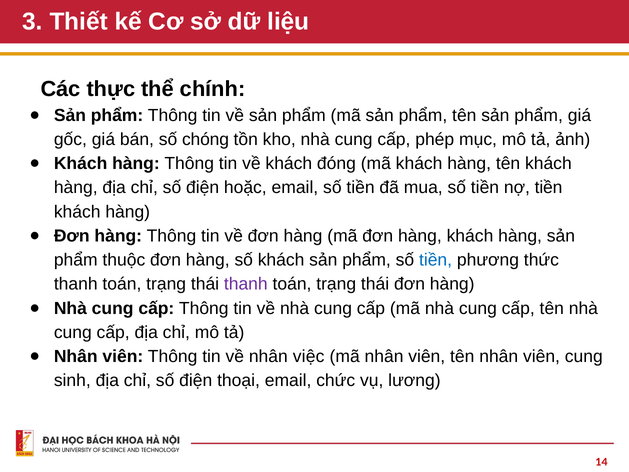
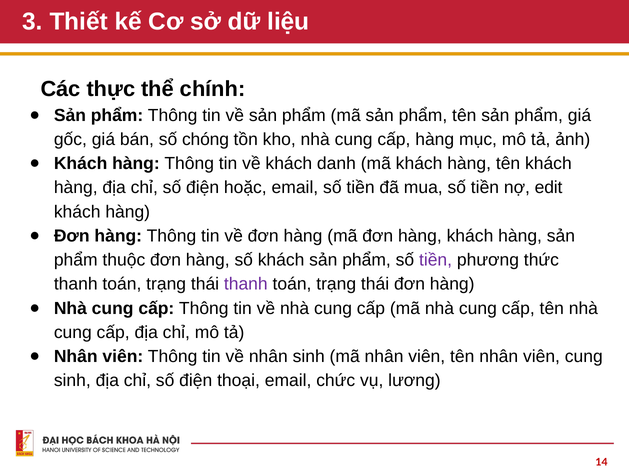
cấp phép: phép -> hàng
đóng: đóng -> danh
nợ tiền: tiền -> edit
tiền at (436, 260) colour: blue -> purple
nhân việc: việc -> sinh
